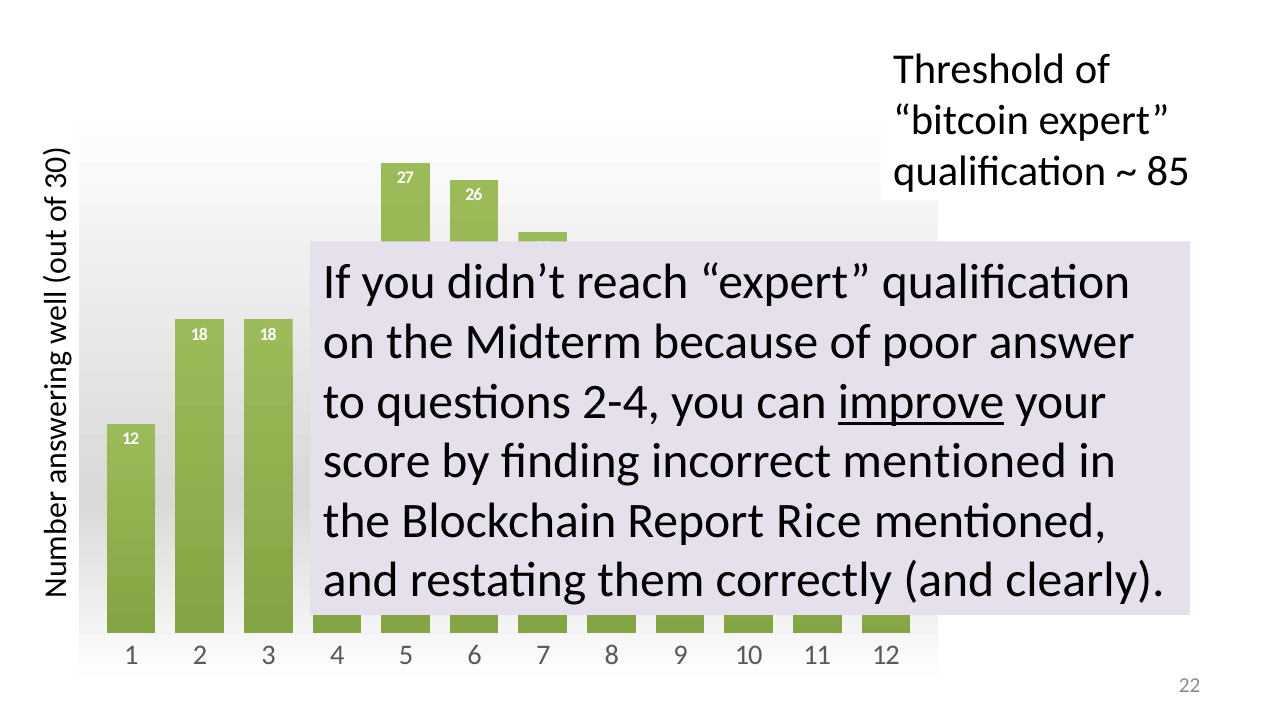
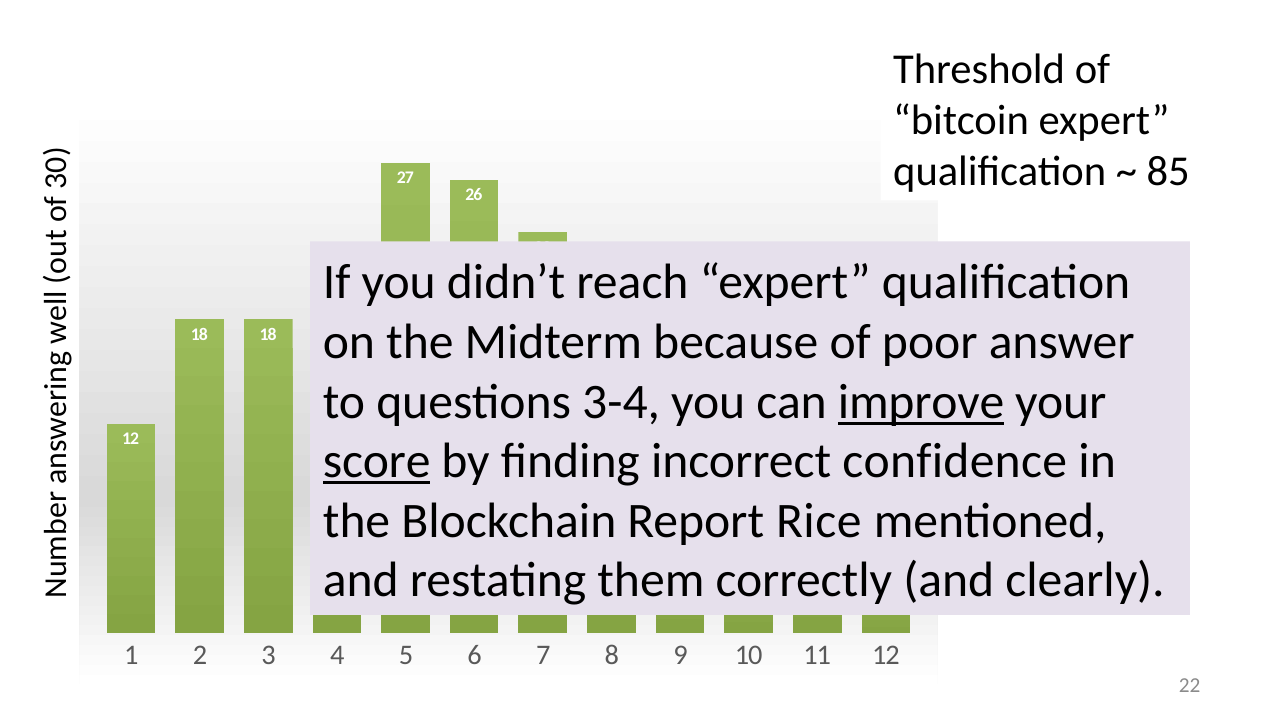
2-4: 2-4 -> 3-4
score underline: none -> present
mentioned at (955, 462): mentioned -> confidence
